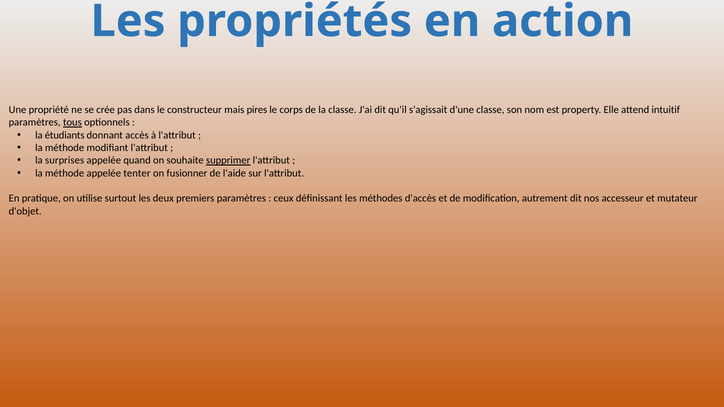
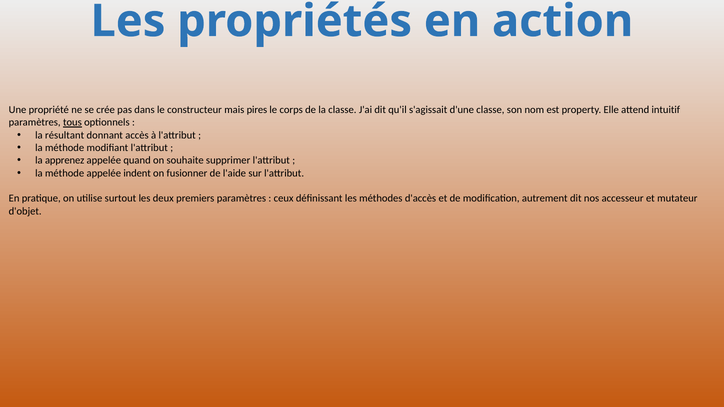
étudiants: étudiants -> résultant
surprises: surprises -> apprenez
supprimer underline: present -> none
tenter: tenter -> indent
